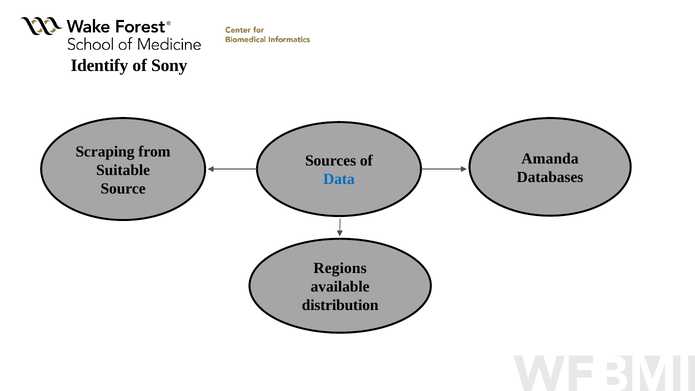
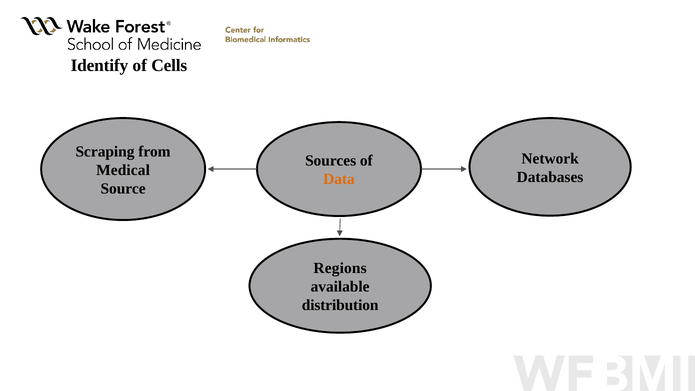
Sony: Sony -> Cells
Amanda: Amanda -> Network
Suitable: Suitable -> Medical
Data colour: blue -> orange
